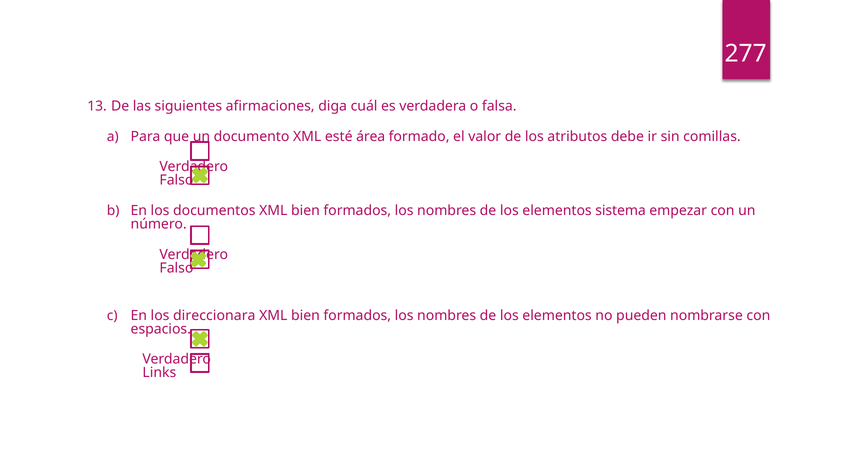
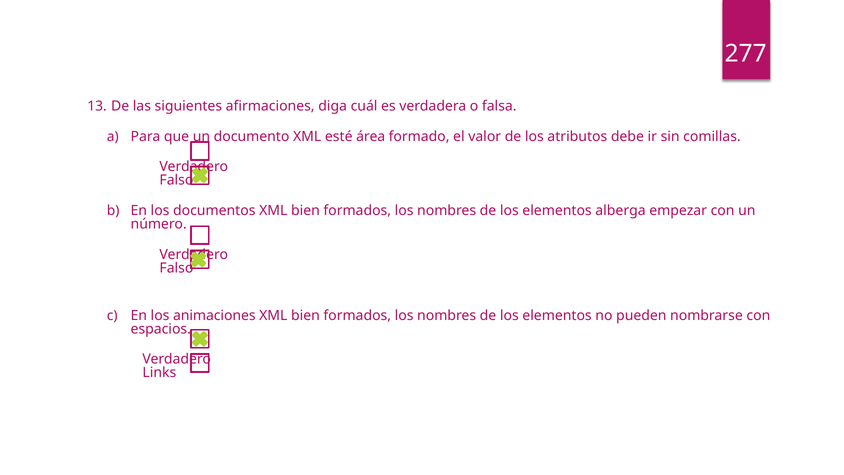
sistema: sistema -> alberga
direccionara: direccionara -> animaciones
